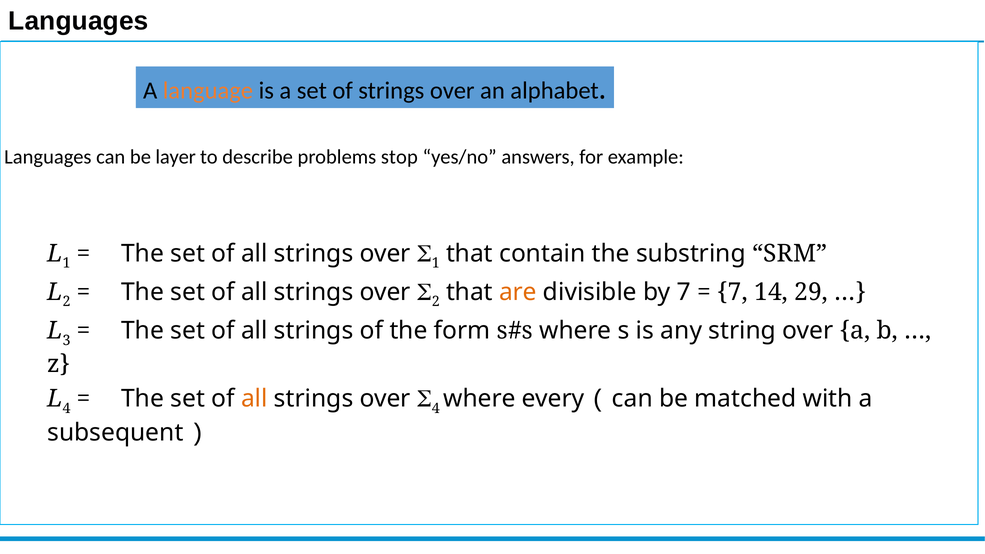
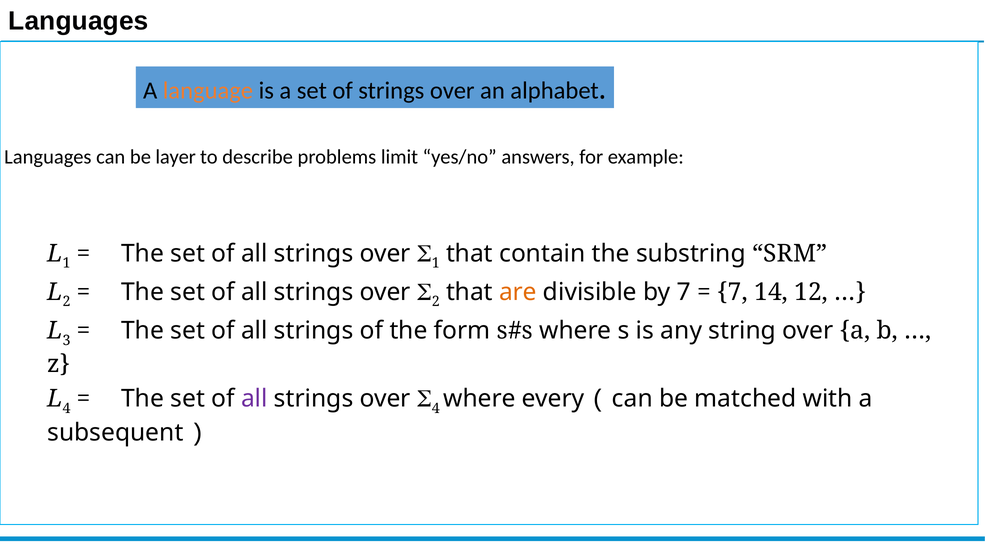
stop: stop -> limit
29: 29 -> 12
all at (254, 399) colour: orange -> purple
